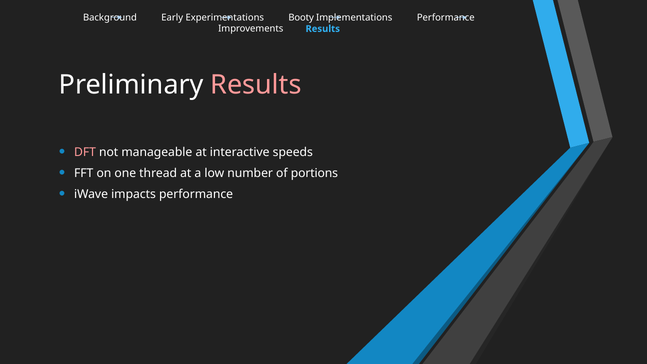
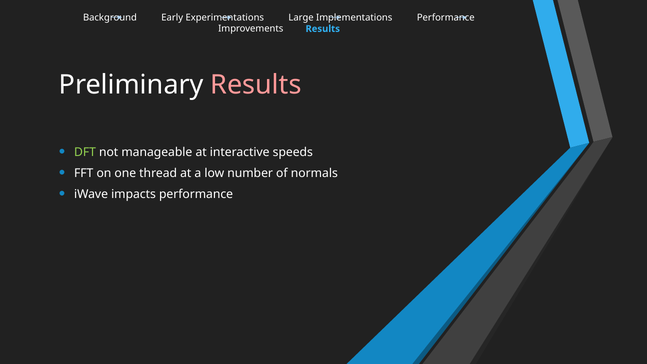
Booty: Booty -> Large
DFT colour: pink -> light green
portions: portions -> normals
